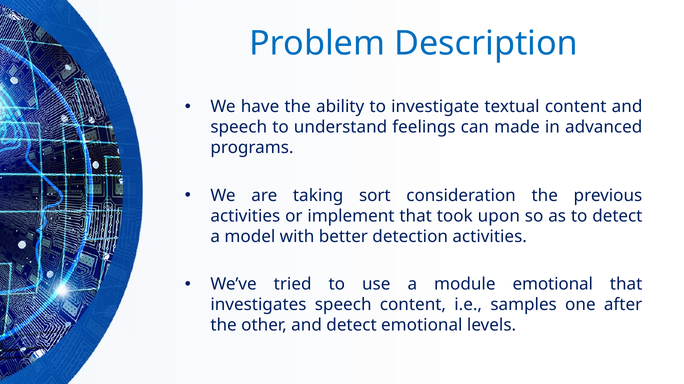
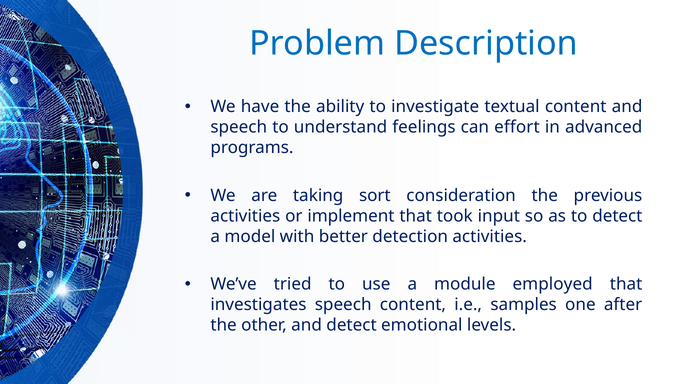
made: made -> effort
upon: upon -> input
module emotional: emotional -> employed
